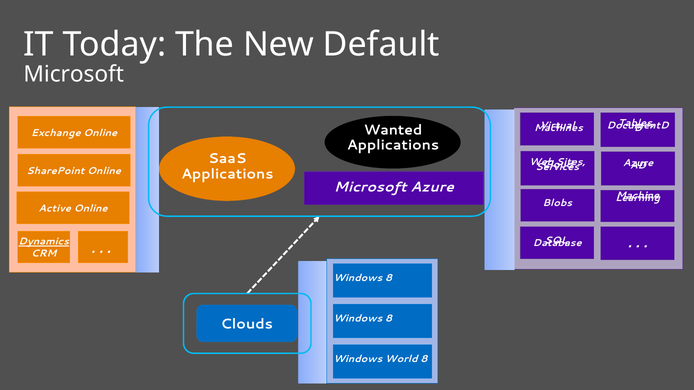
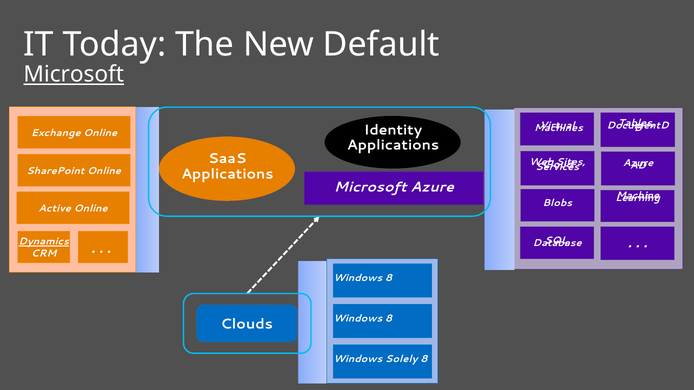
Microsoft at (74, 74) underline: none -> present
Wanted: Wanted -> Identity
World: World -> Solely
